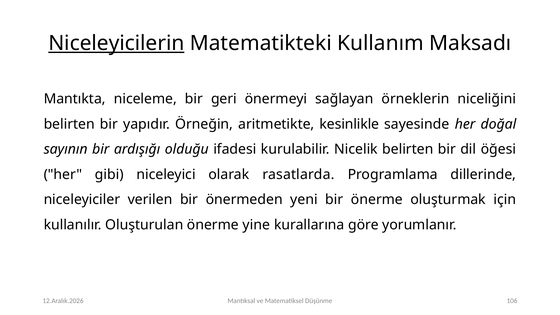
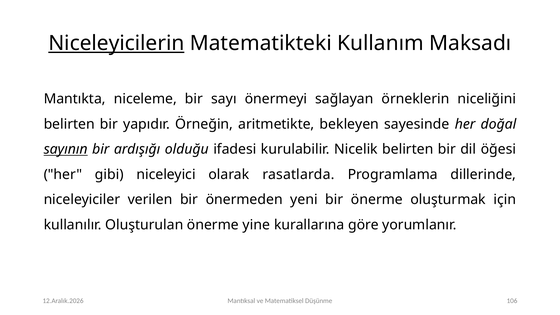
geri: geri -> sayı
kesinlikle: kesinlikle -> bekleyen
sayının underline: none -> present
